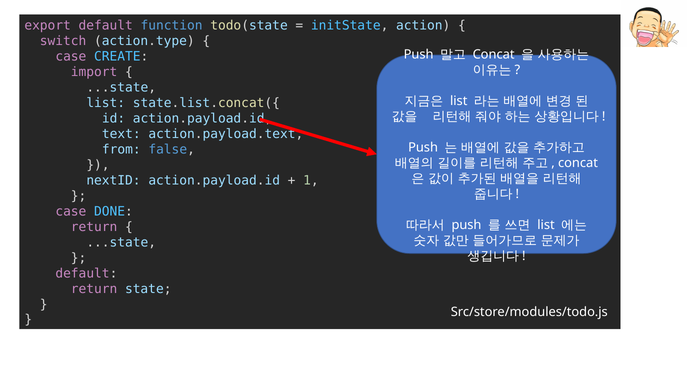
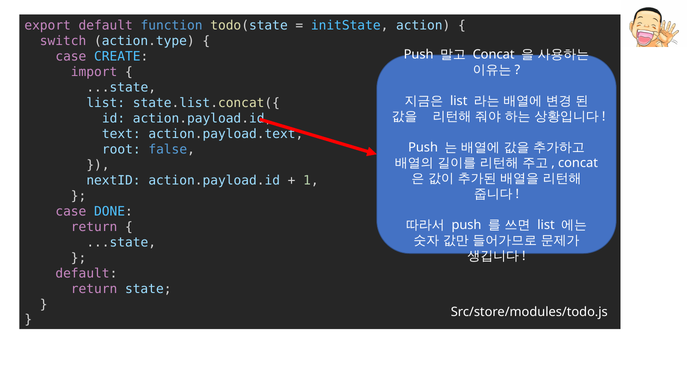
from: from -> root
